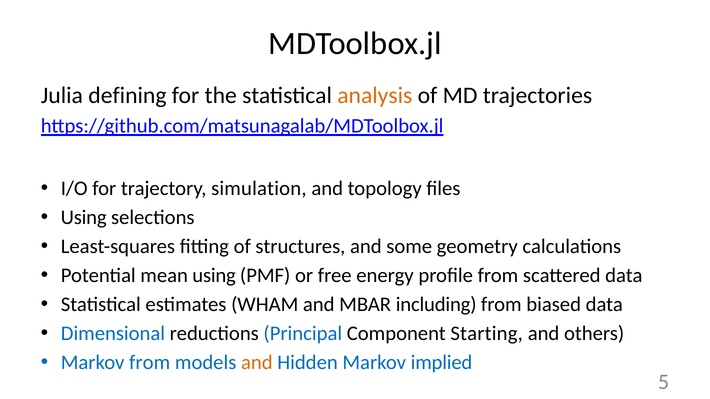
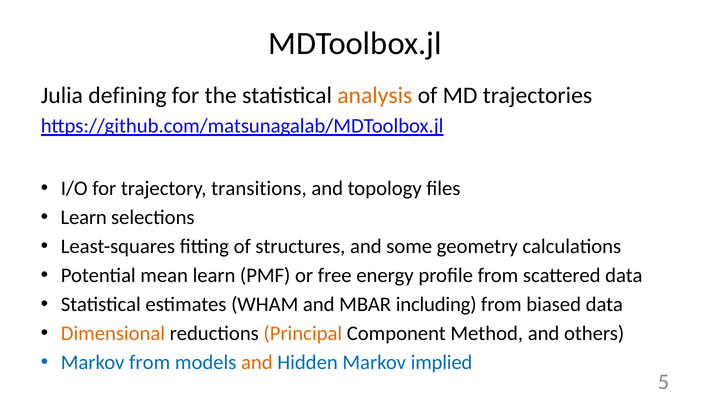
simulation: simulation -> transitions
Using at (84, 218): Using -> Learn
mean using: using -> learn
Dimensional colour: blue -> orange
Principal colour: blue -> orange
Starting: Starting -> Method
